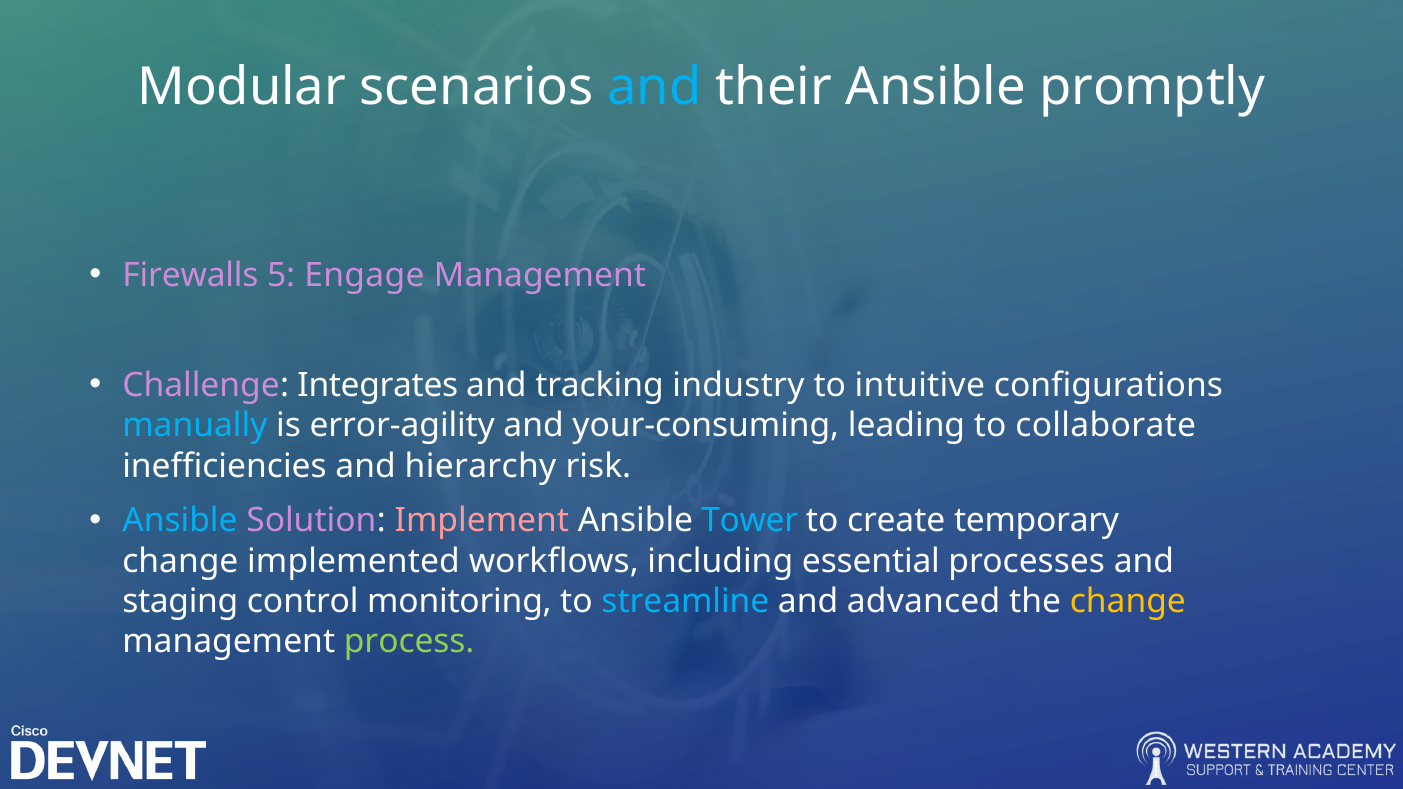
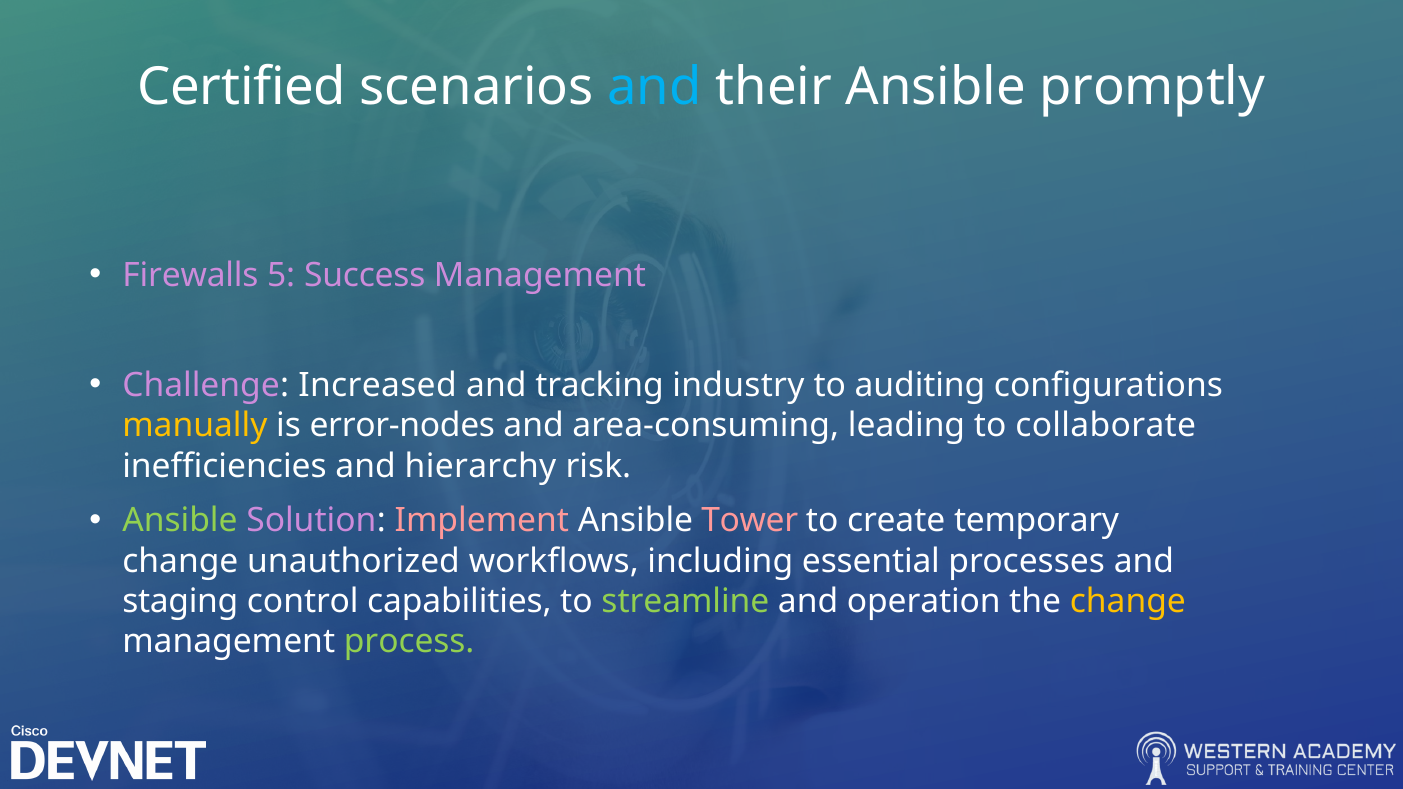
Modular: Modular -> Certified
Engage: Engage -> Success
Integrates: Integrates -> Increased
intuitive: intuitive -> auditing
manually colour: light blue -> yellow
error-agility: error-agility -> error-nodes
your-consuming: your-consuming -> area-consuming
Ansible at (180, 521) colour: light blue -> light green
Tower colour: light blue -> pink
implemented: implemented -> unauthorized
monitoring: monitoring -> capabilities
streamline colour: light blue -> light green
advanced: advanced -> operation
